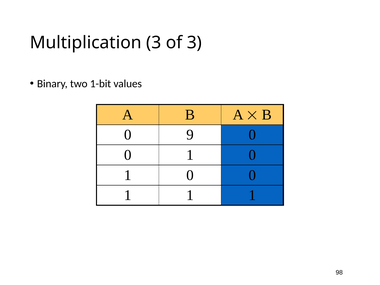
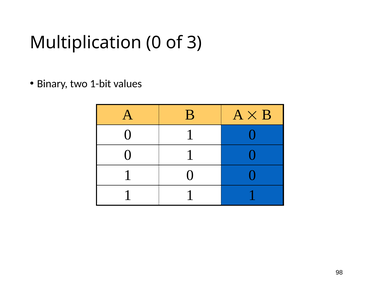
Multiplication 3: 3 -> 0
9 at (190, 135): 9 -> 1
